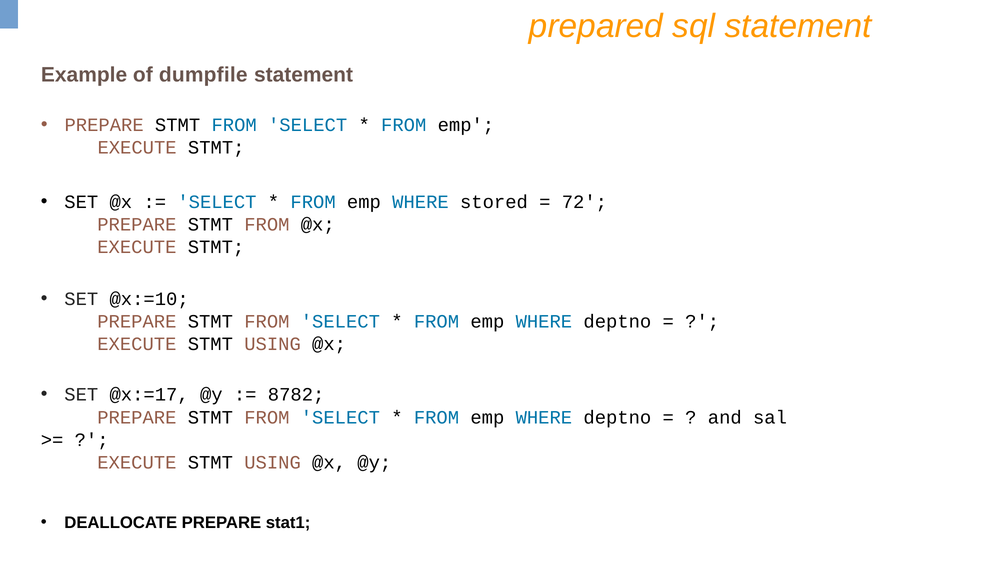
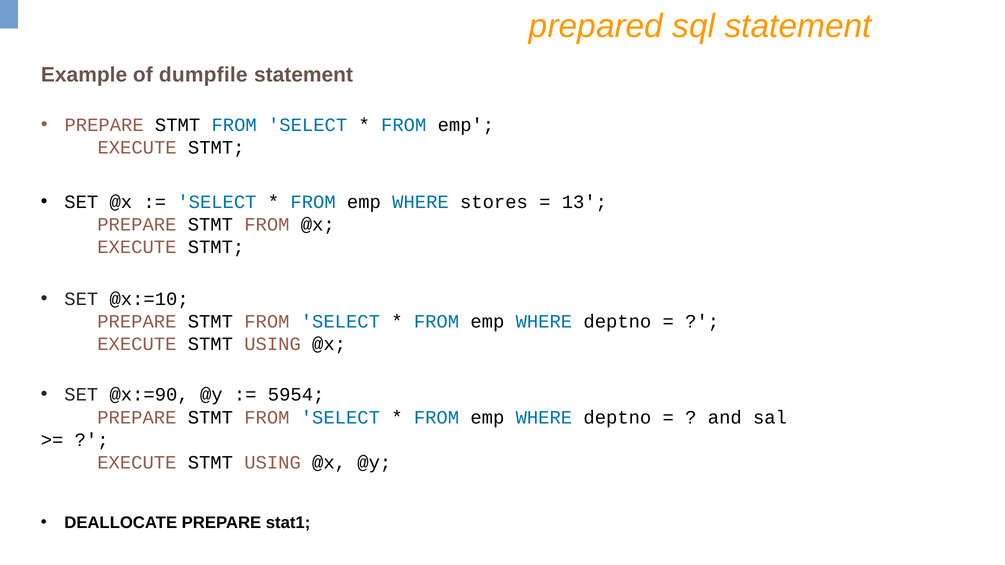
stored: stored -> stores
72: 72 -> 13
@x:=17: @x:=17 -> @x:=90
8782: 8782 -> 5954
